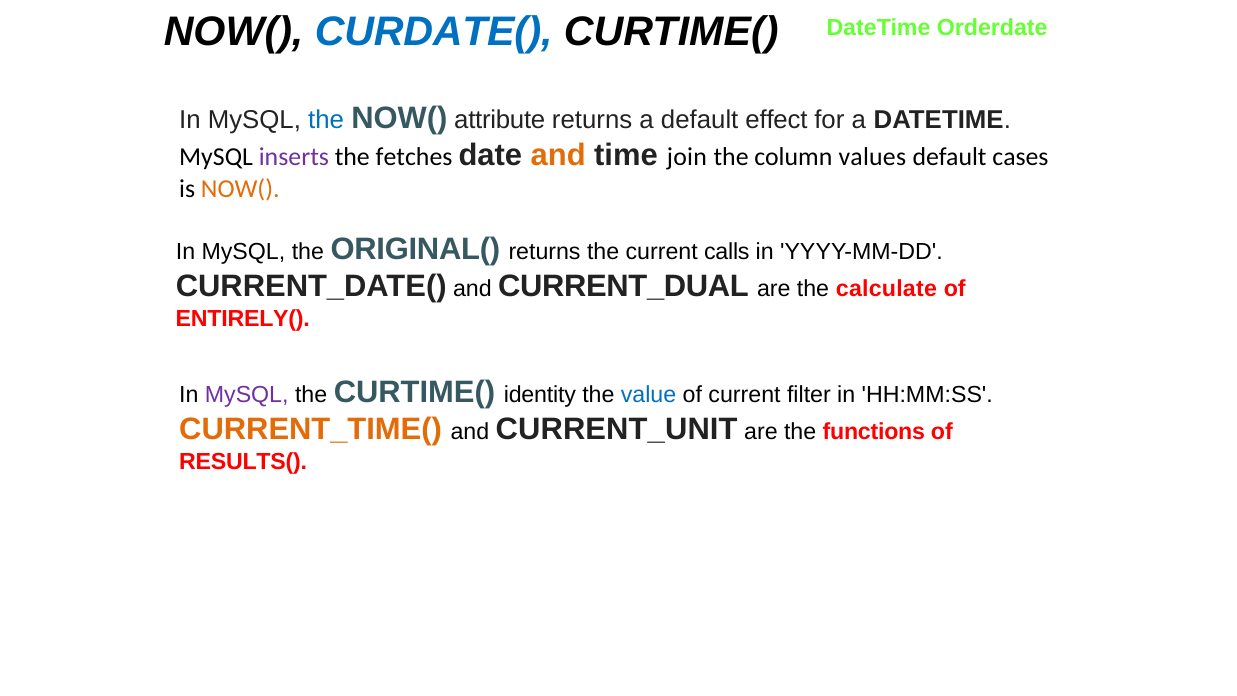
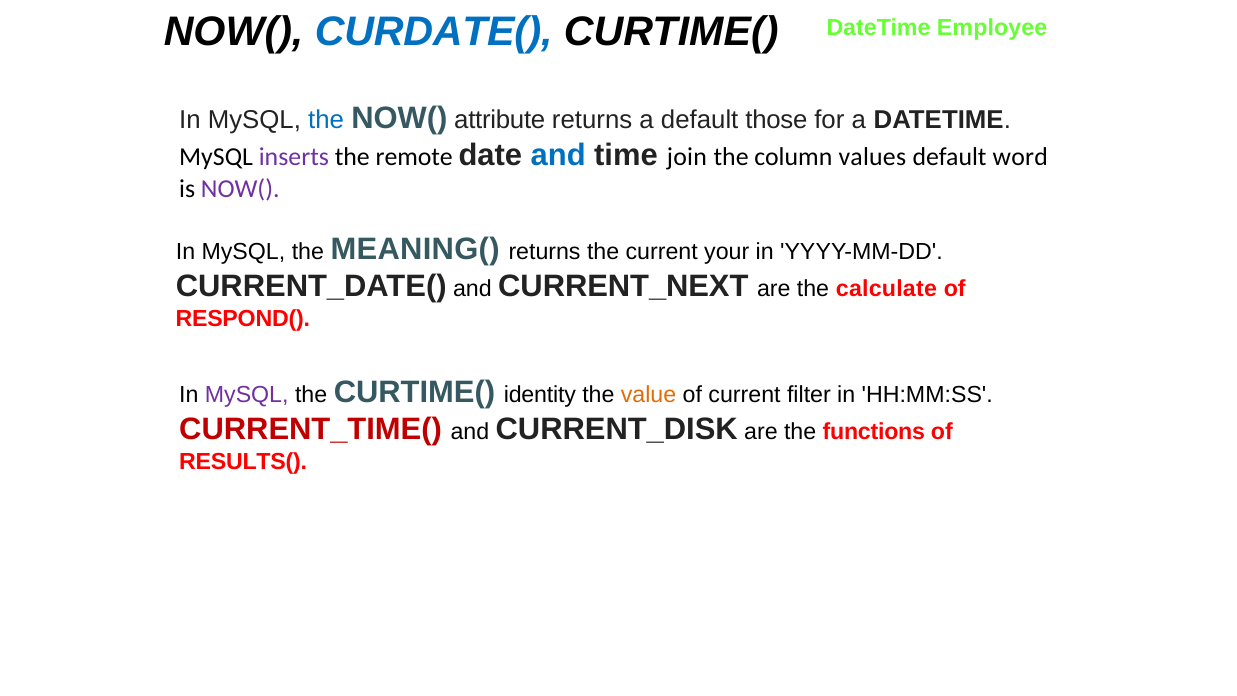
Orderdate: Orderdate -> Employee
effect: effect -> those
fetches: fetches -> remote
and at (558, 155) colour: orange -> blue
cases: cases -> word
NOW( at (240, 189) colour: orange -> purple
ORIGINAL(: ORIGINAL( -> MEANING(
calls: calls -> your
CURRENT_DUAL: CURRENT_DUAL -> CURRENT_NEXT
ENTIRELY(: ENTIRELY( -> RESPOND(
value colour: blue -> orange
CURRENT_TIME( colour: orange -> red
CURRENT_UNIT: CURRENT_UNIT -> CURRENT_DISK
